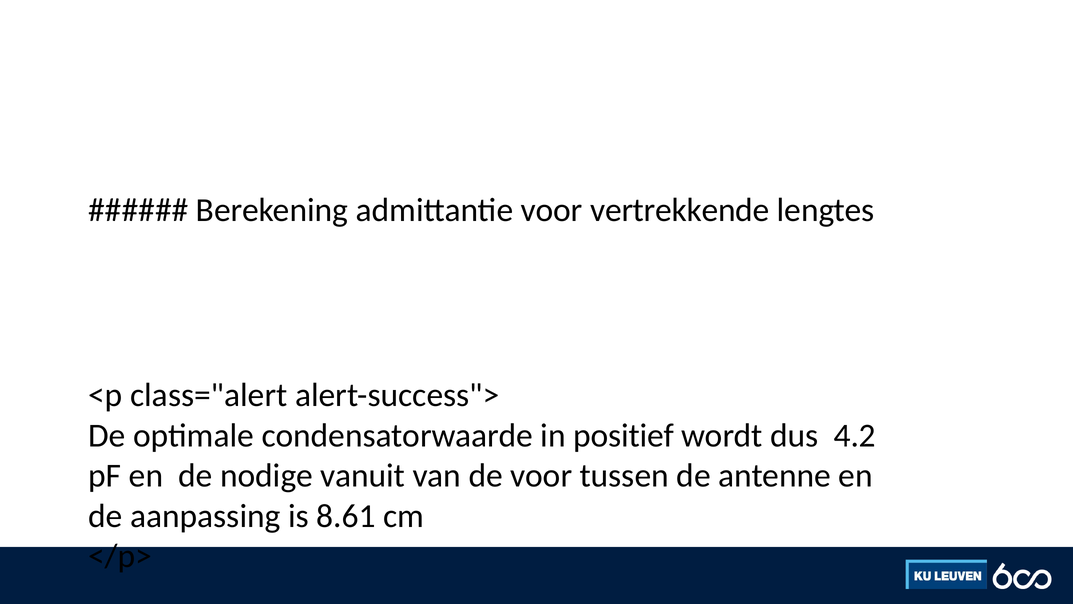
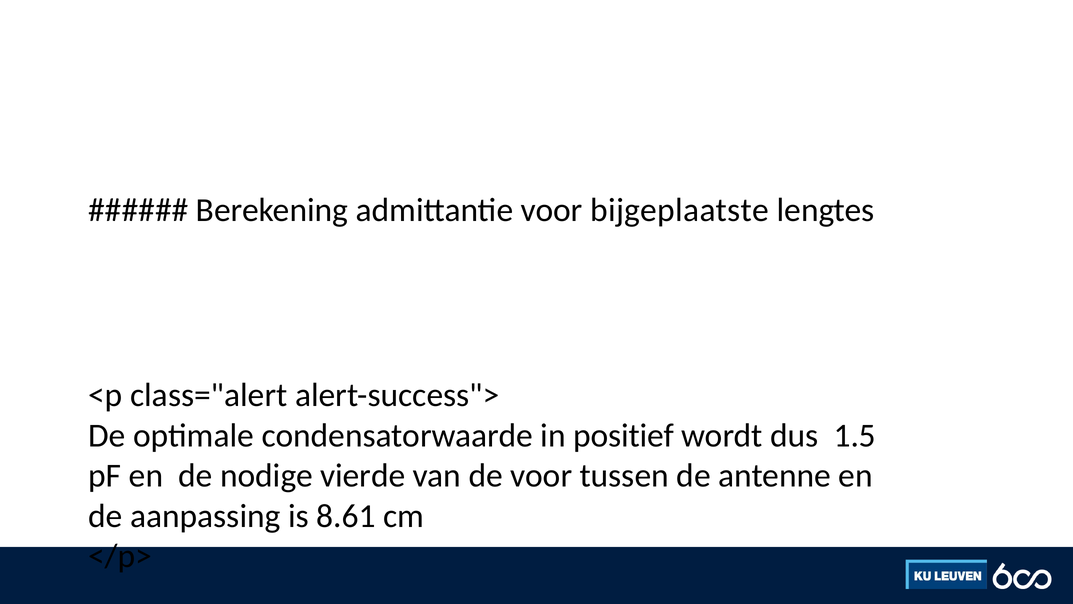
vertrekkende: vertrekkende -> bijgeplaatste
4.2: 4.2 -> 1.5
vanuit: vanuit -> vierde
